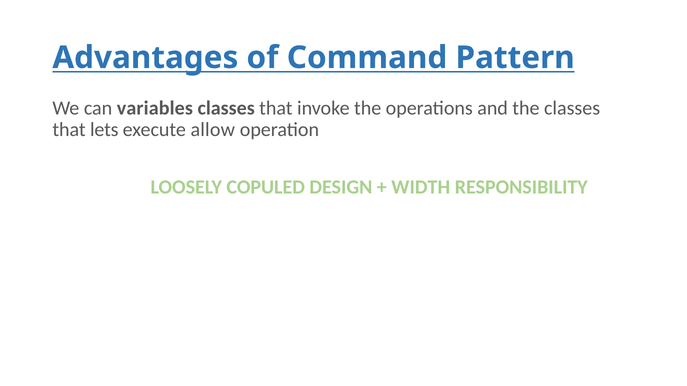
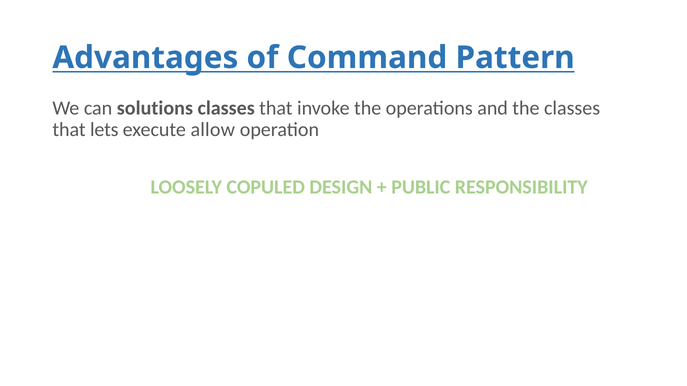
variables: variables -> solutions
WIDTH: WIDTH -> PUBLIC
